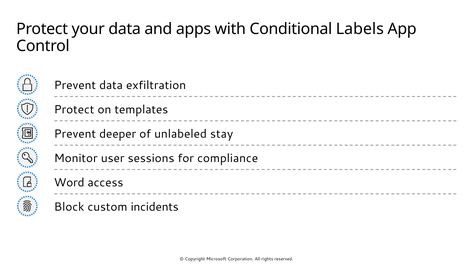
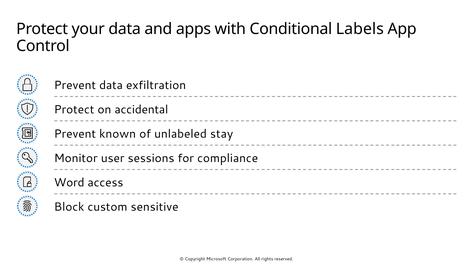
templates: templates -> accidental
deeper: deeper -> known
incidents: incidents -> sensitive
